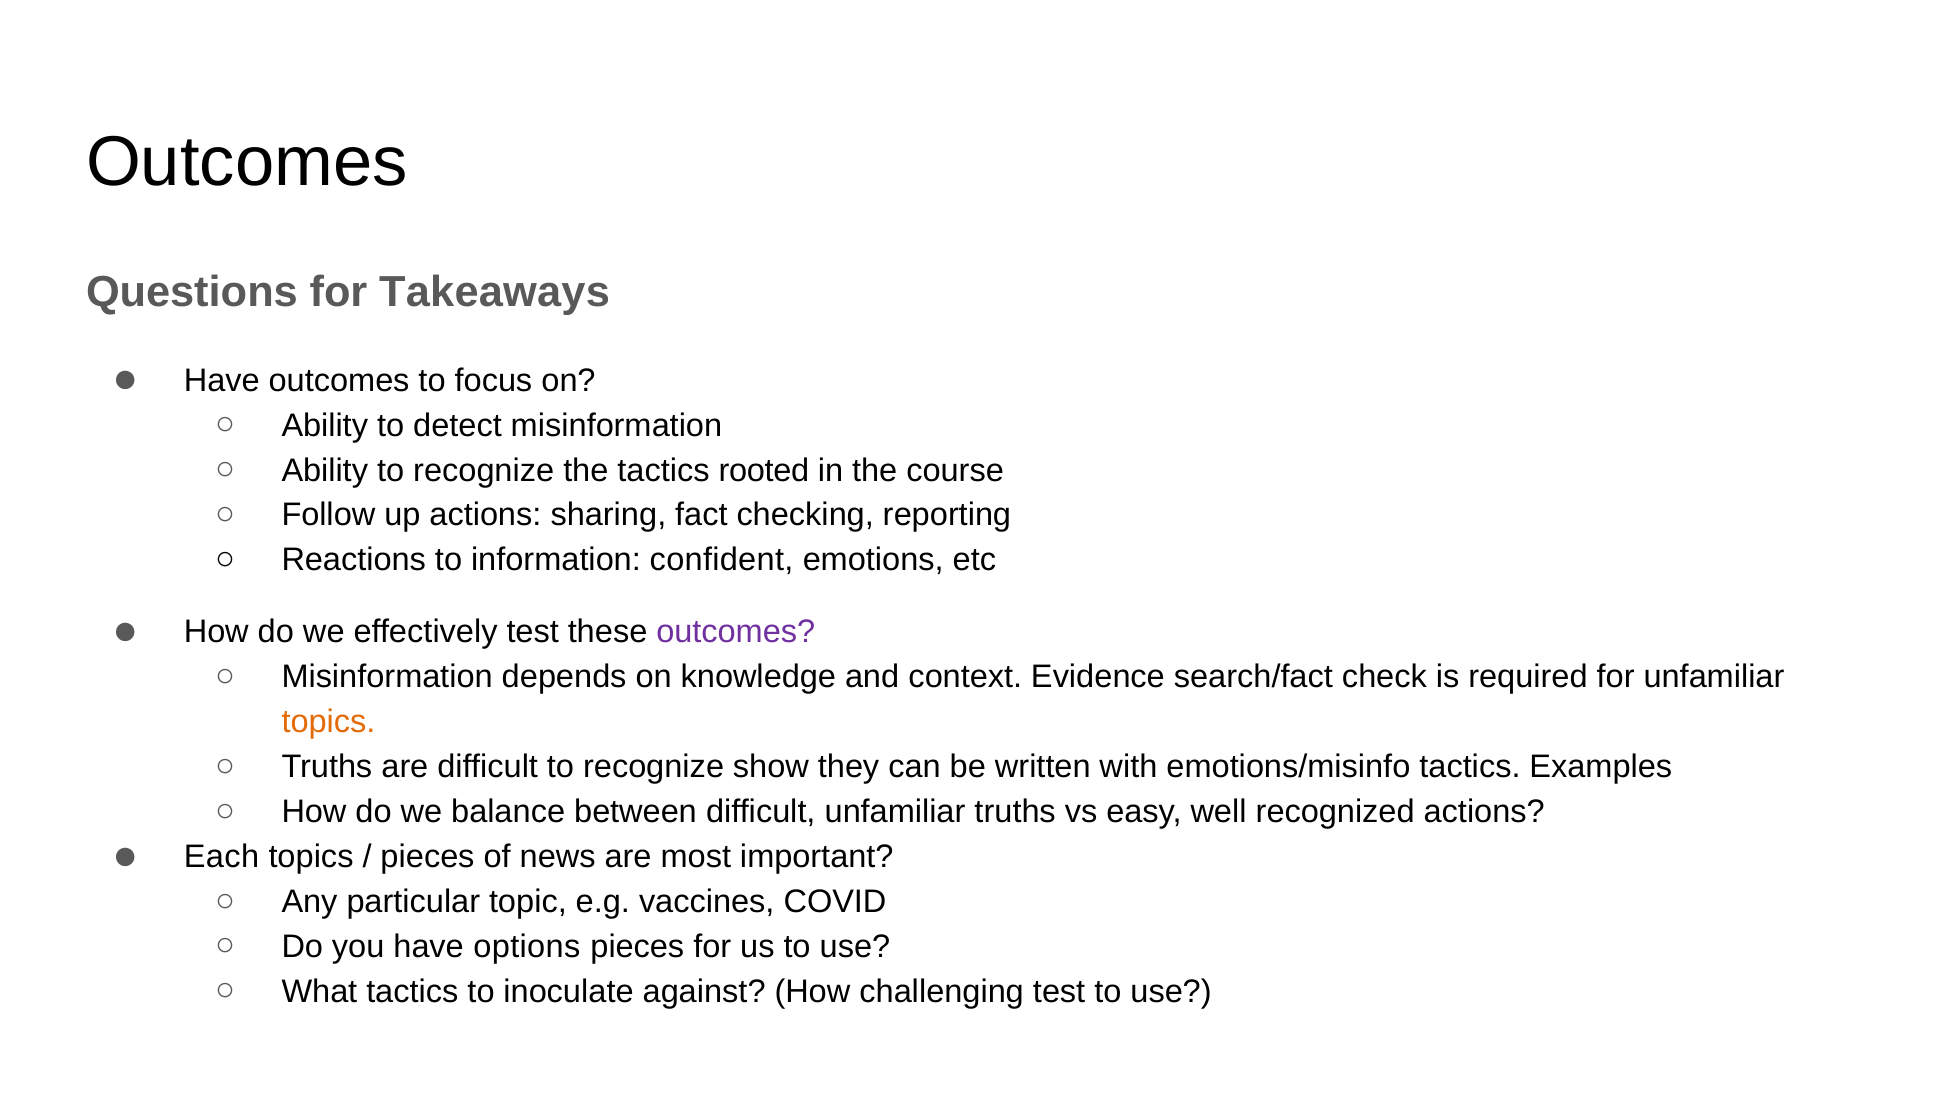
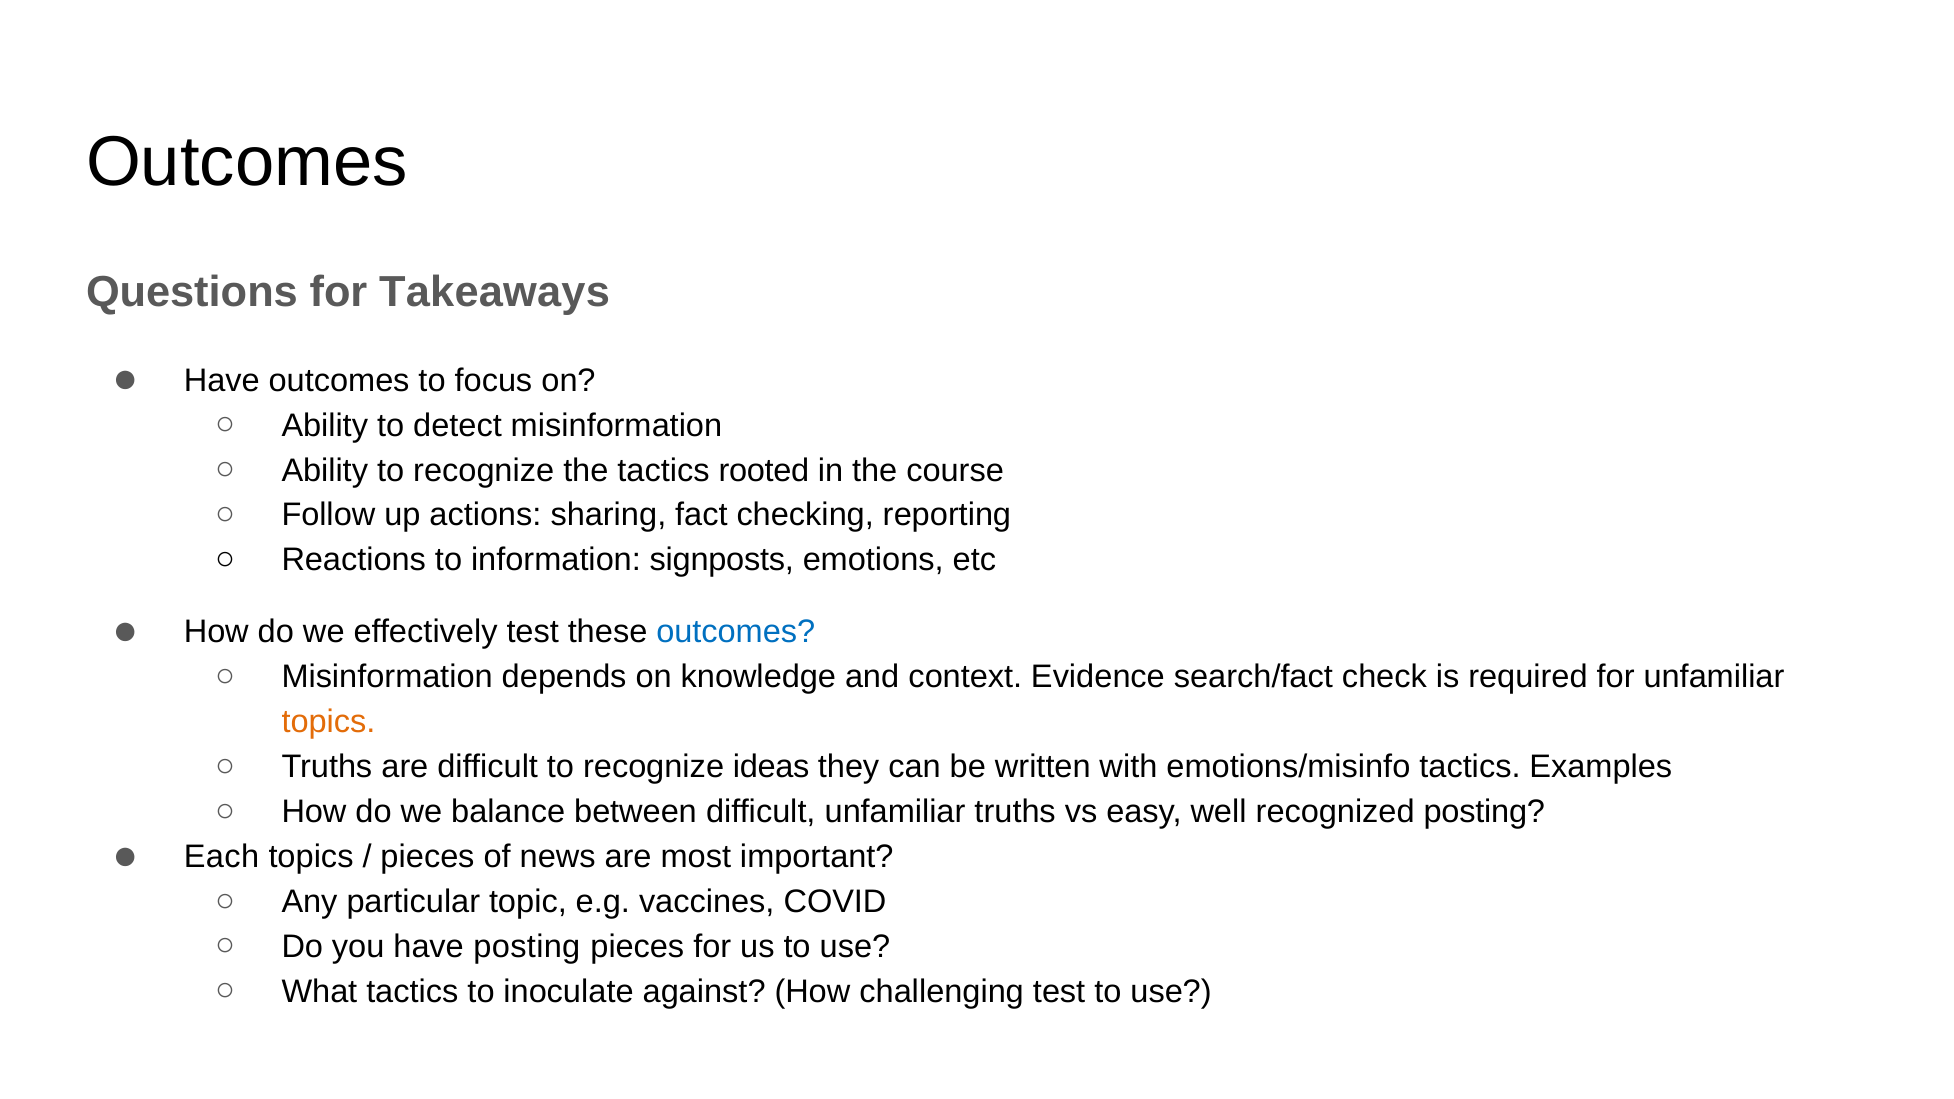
confident: confident -> signposts
outcomes at (736, 632) colour: purple -> blue
show: show -> ideas
recognized actions: actions -> posting
have options: options -> posting
